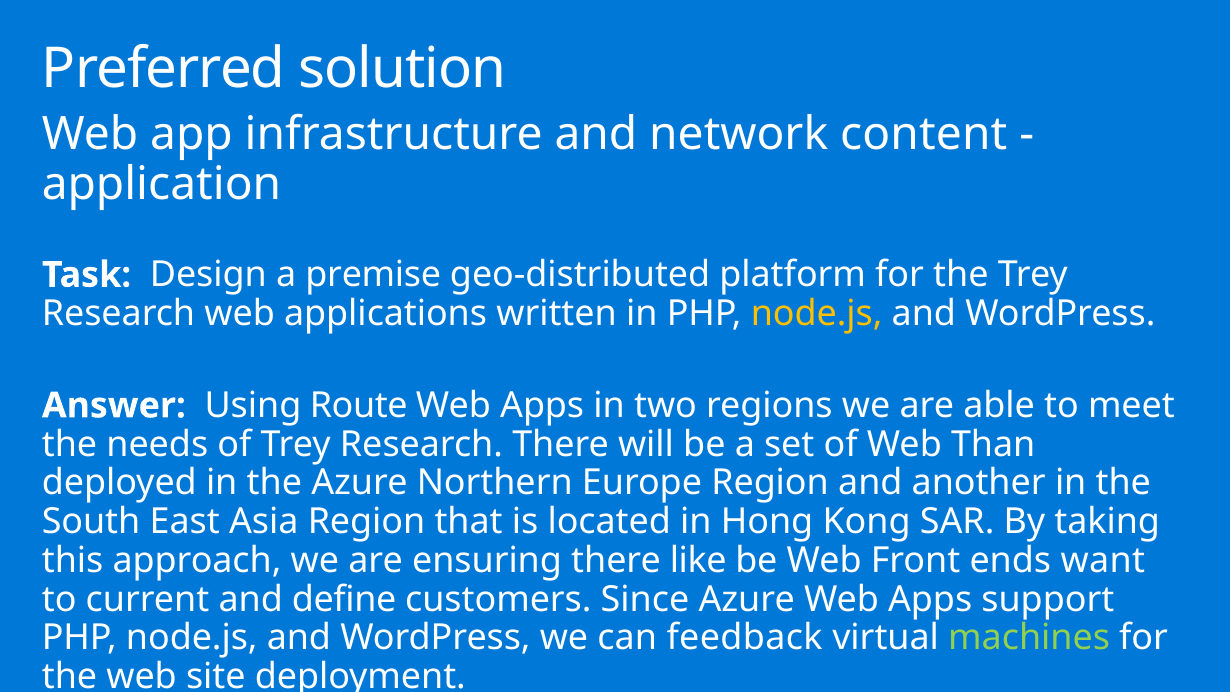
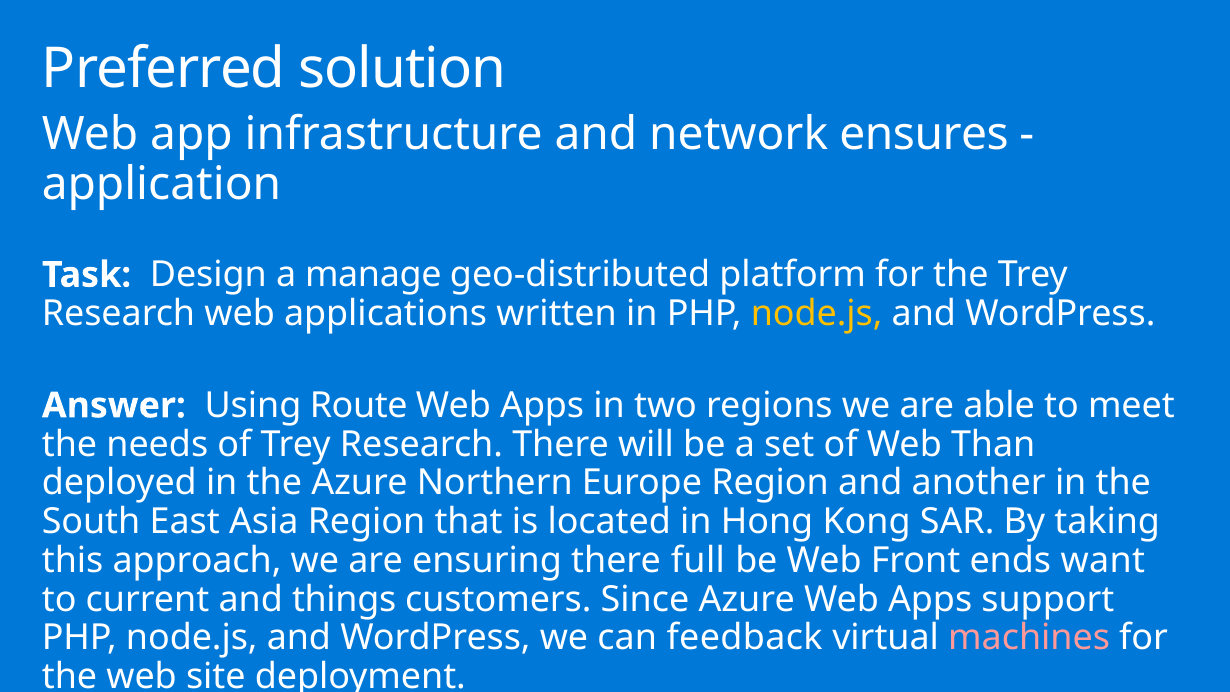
content: content -> ensures
premise: premise -> manage
like: like -> full
define: define -> things
machines colour: light green -> pink
